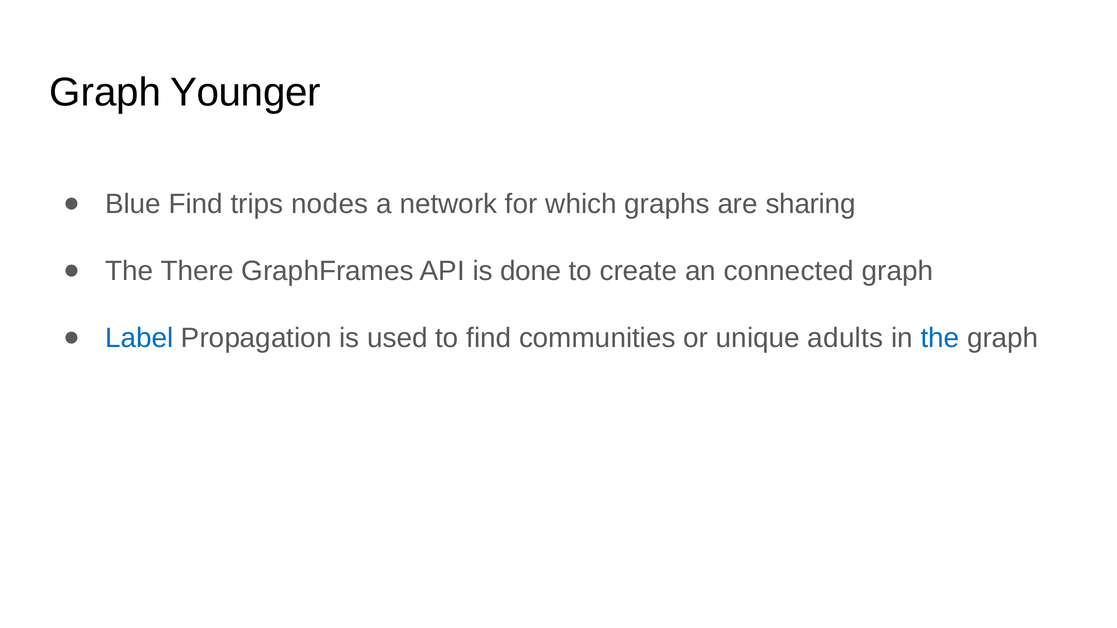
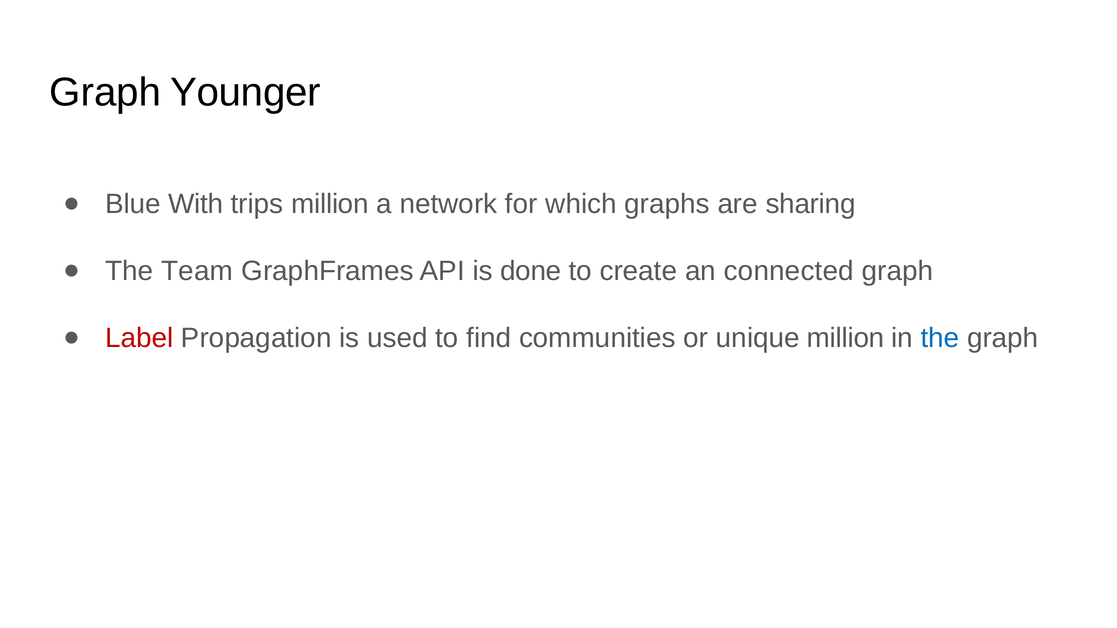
Blue Find: Find -> With
trips nodes: nodes -> million
There: There -> Team
Label colour: blue -> red
unique adults: adults -> million
